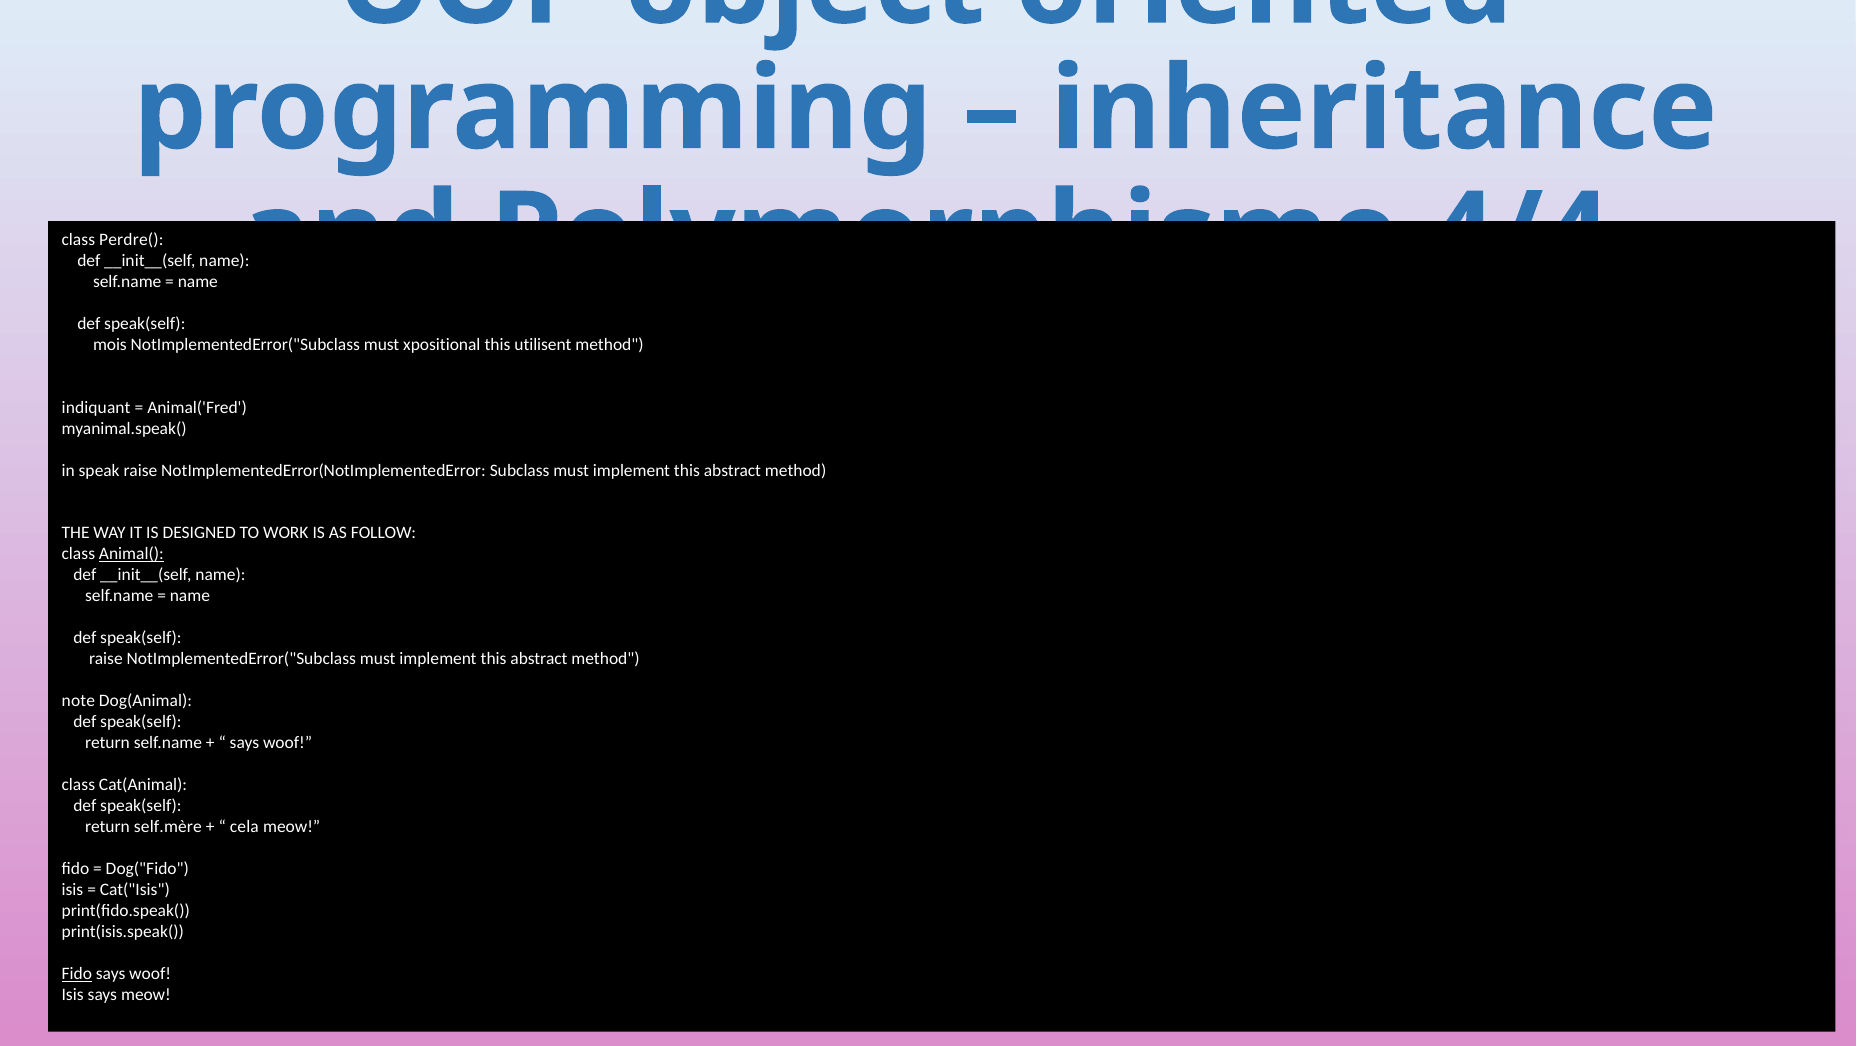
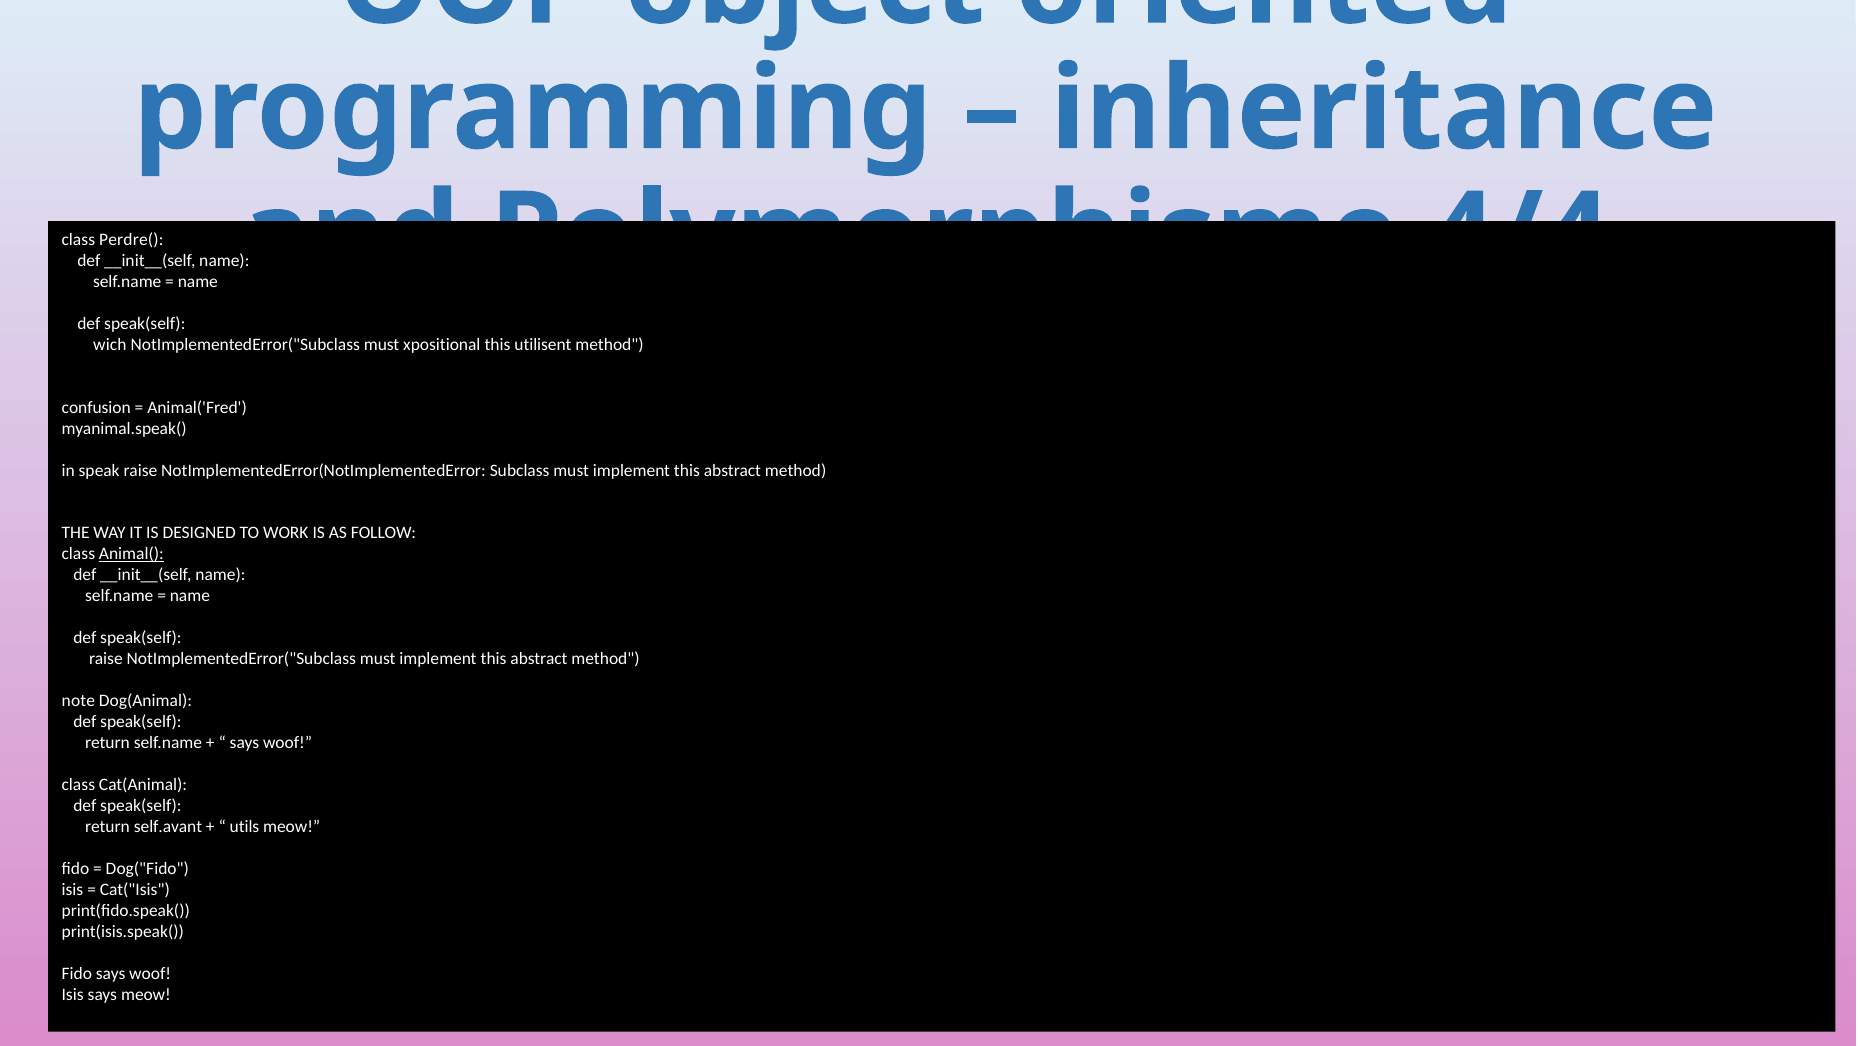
mois: mois -> wich
indiquant: indiquant -> confusion
self.mère: self.mère -> self.avant
cela: cela -> utils
Fido at (77, 974) underline: present -> none
